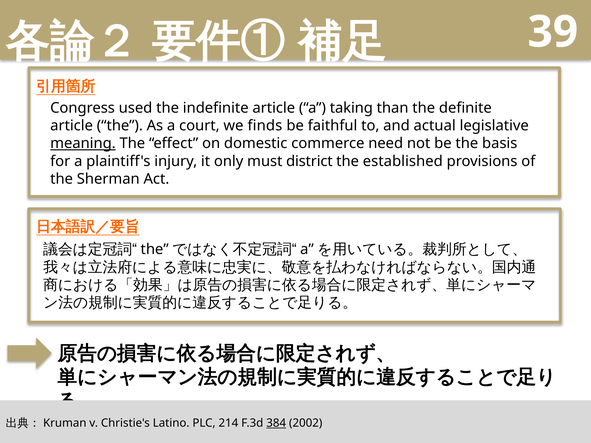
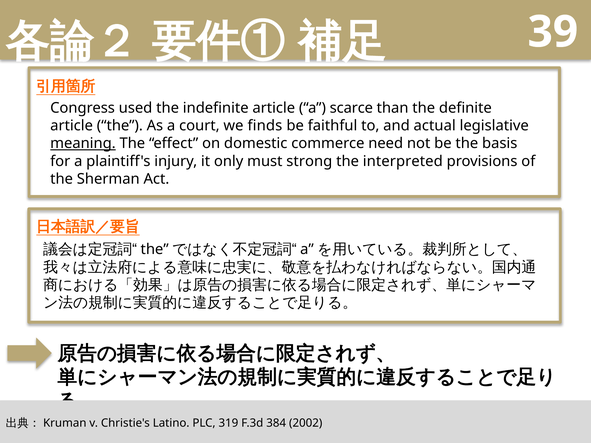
taking: taking -> scarce
district: district -> strong
established: established -> interpreted
214: 214 -> 319
384 underline: present -> none
